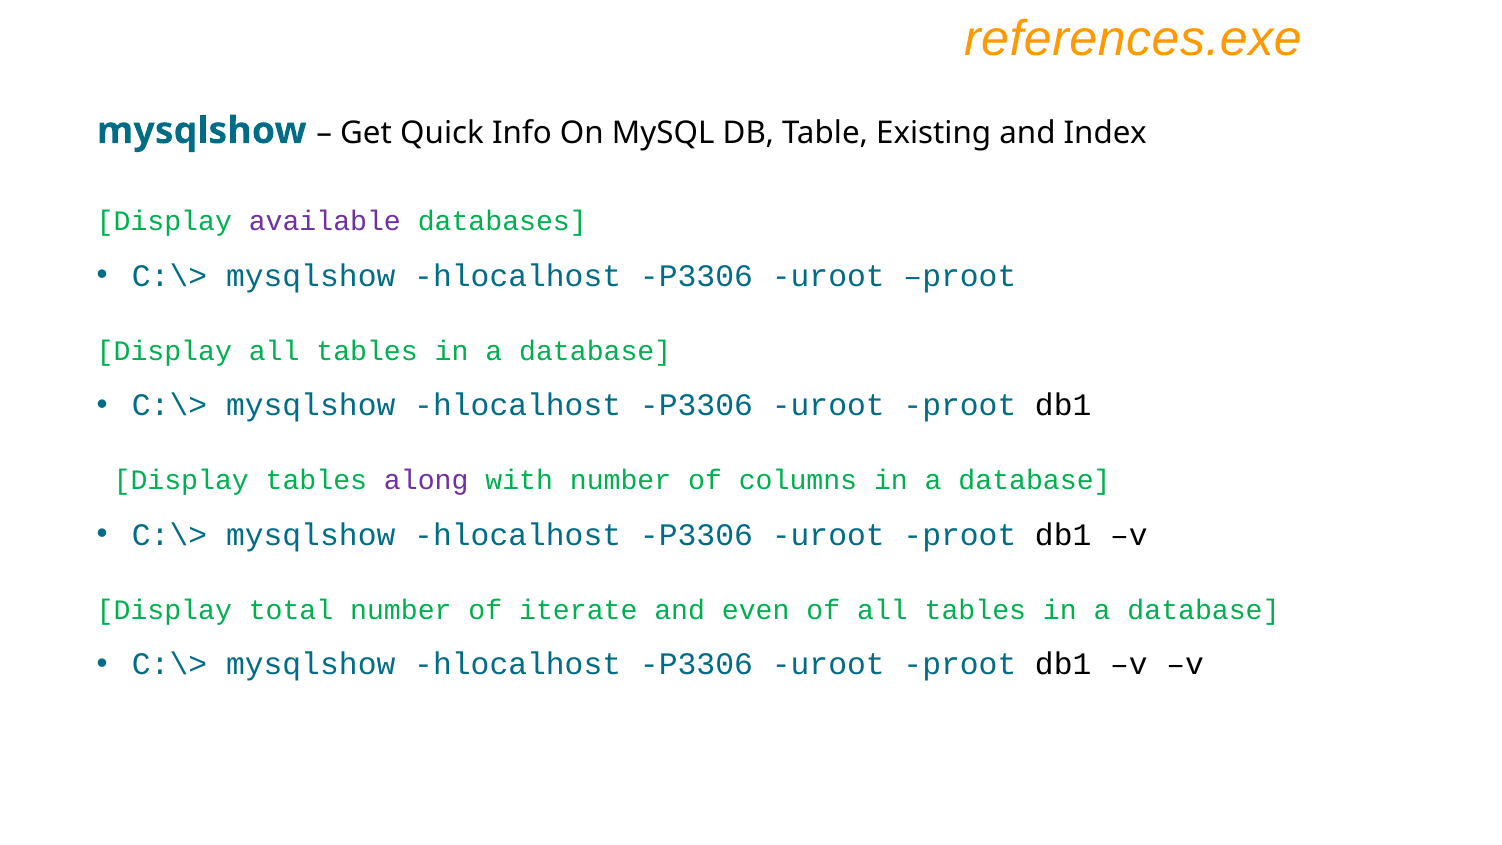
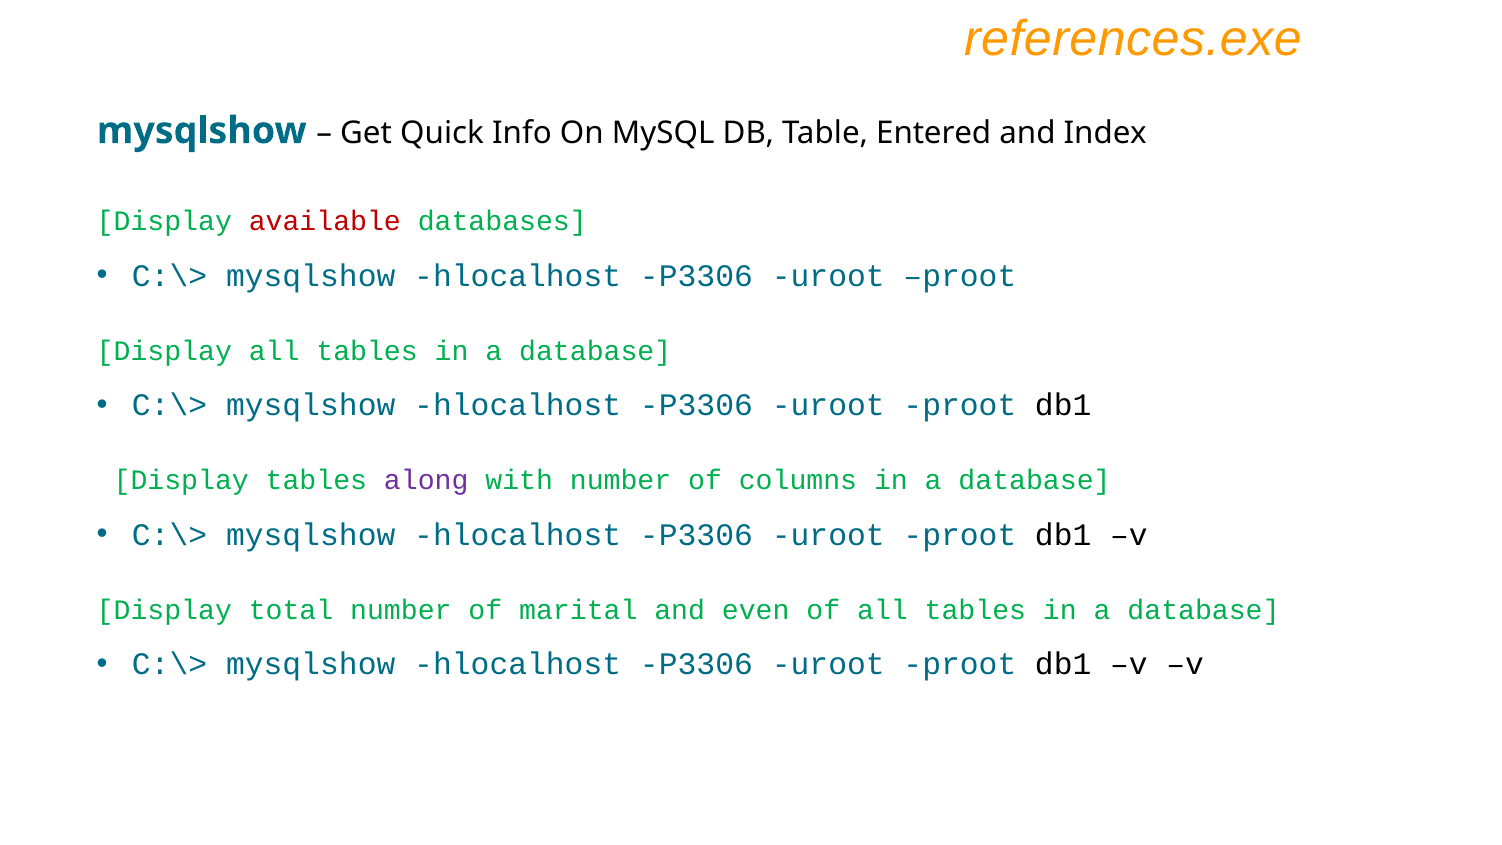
Existing: Existing -> Entered
available colour: purple -> red
iterate: iterate -> marital
